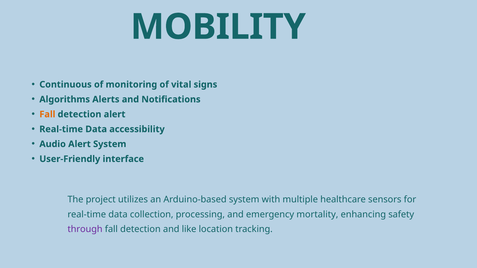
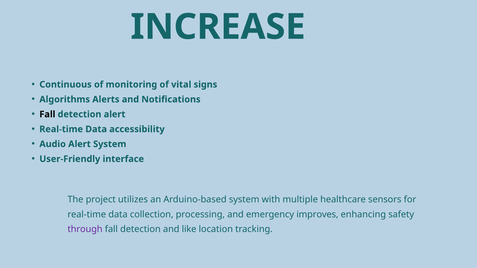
MOBILITY: MOBILITY -> INCREASE
Fall at (47, 114) colour: orange -> black
mortality: mortality -> improves
